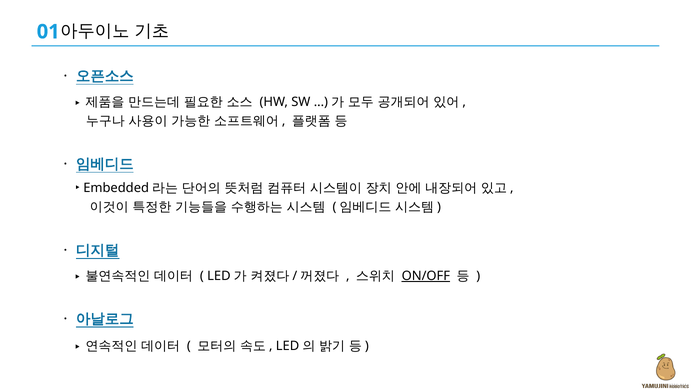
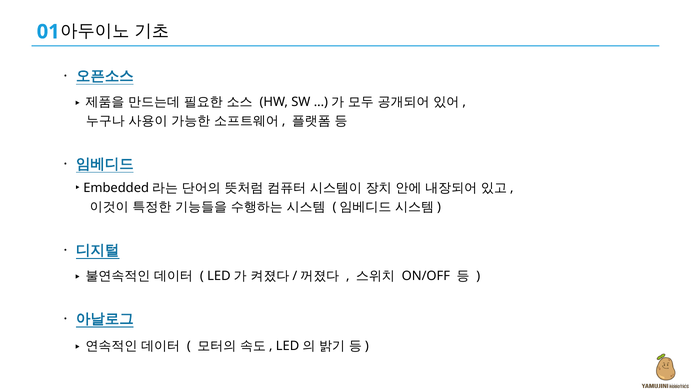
ON/OFF underline: present -> none
